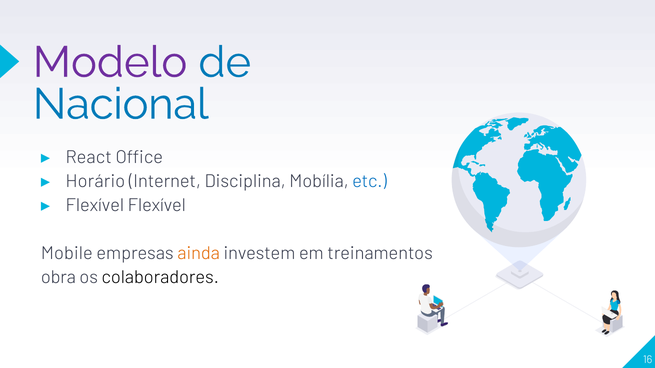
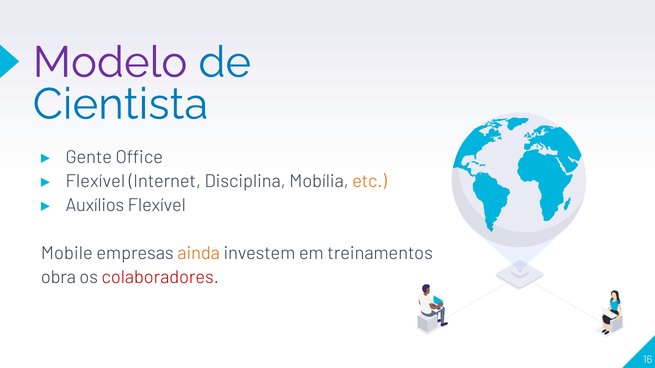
Nacional: Nacional -> Cientista
React: React -> Gente
Horário at (95, 181): Horário -> Flexível
etc colour: blue -> orange
Flexível at (95, 205): Flexível -> Auxílios
colaboradores colour: black -> red
